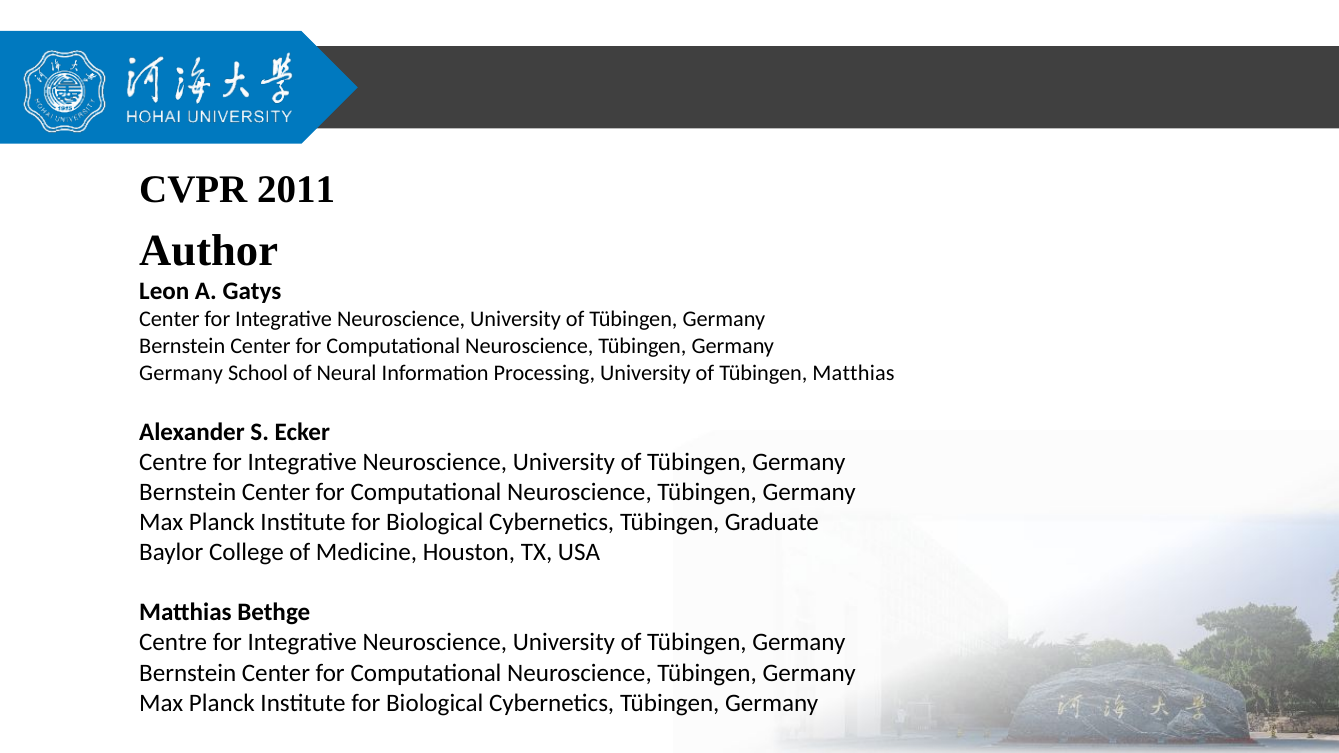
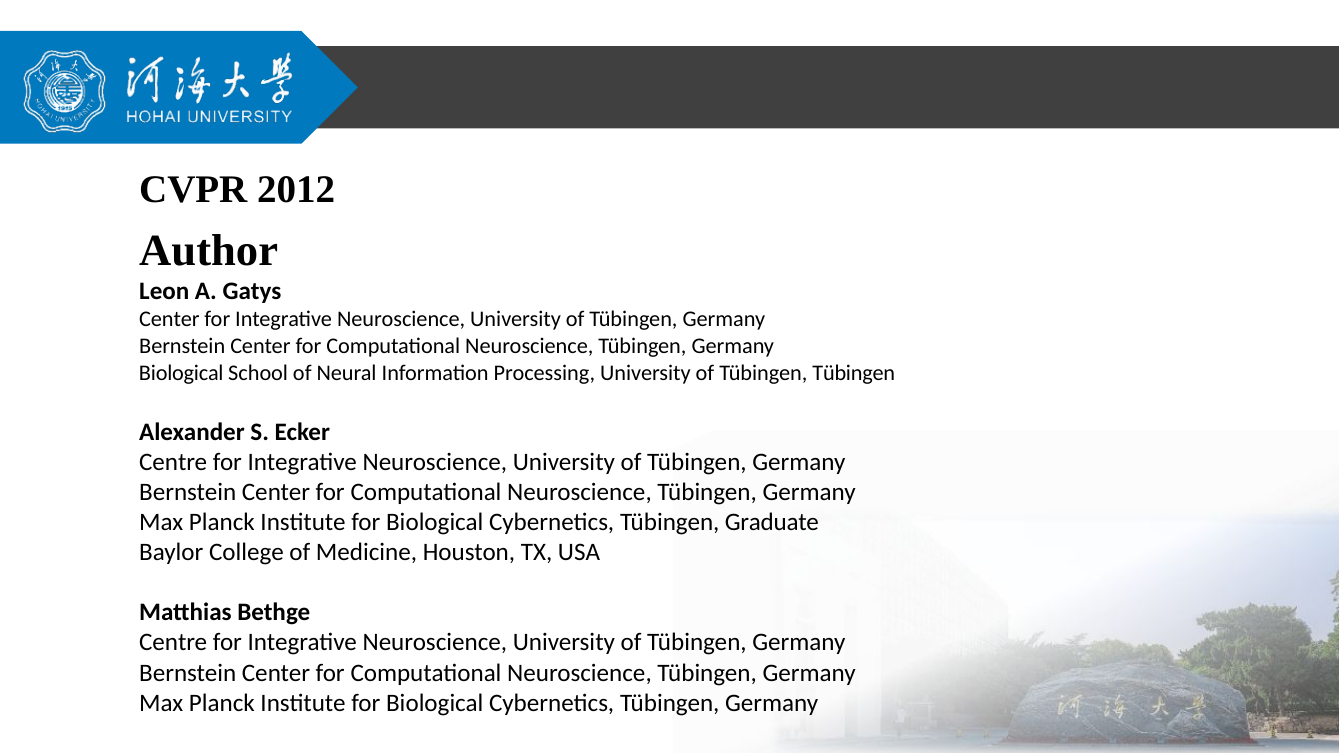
2011: 2011 -> 2012
Germany at (181, 373): Germany -> Biological
Tübingen Matthias: Matthias -> Tübingen
